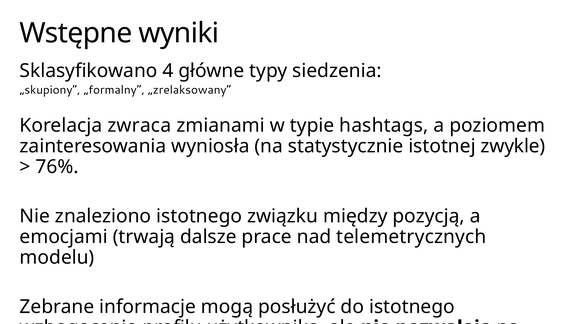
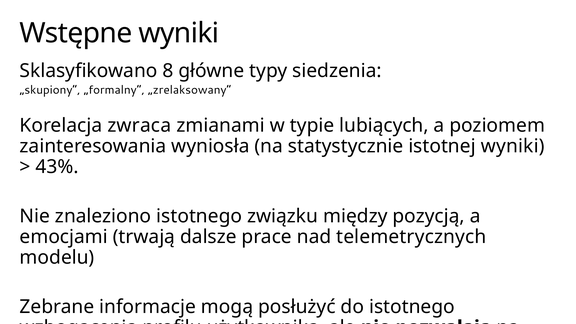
4: 4 -> 8
hashtags: hashtags -> lubiących
istotnej zwykle: zwykle -> wyniki
76%: 76% -> 43%
